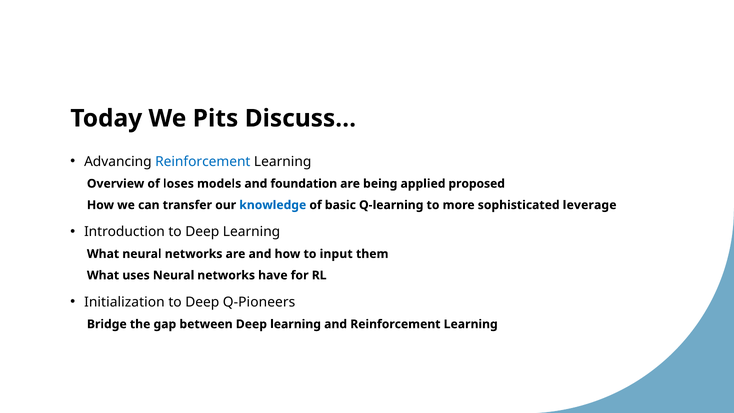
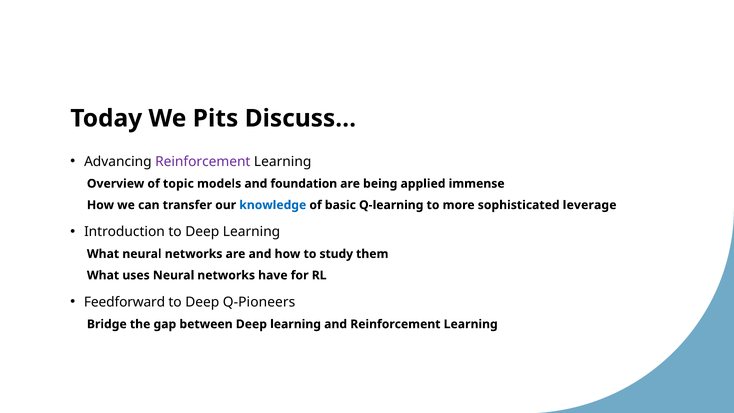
Reinforcement at (203, 161) colour: blue -> purple
loses: loses -> topic
proposed: proposed -> immense
input: input -> study
Initialization: Initialization -> Feedforward
